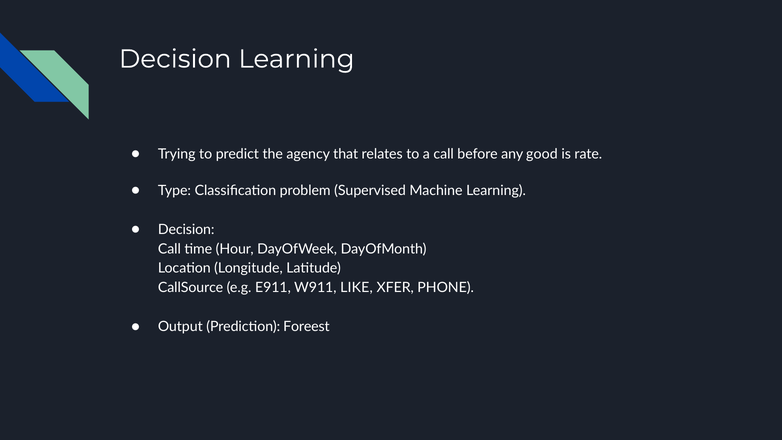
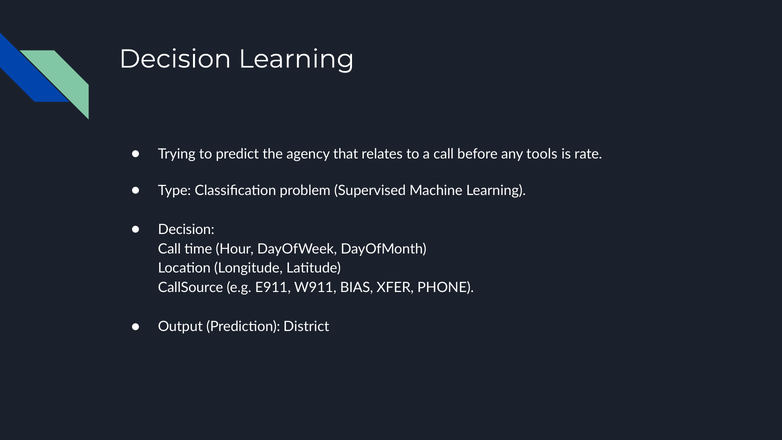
good: good -> tools
LIKE: LIKE -> BIAS
Foreest: Foreest -> District
